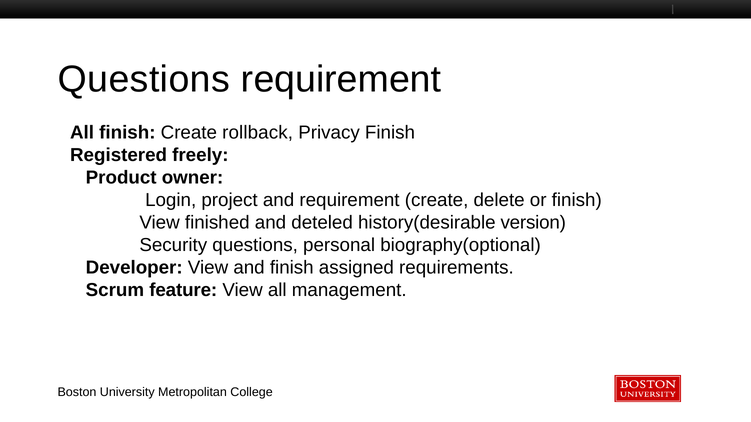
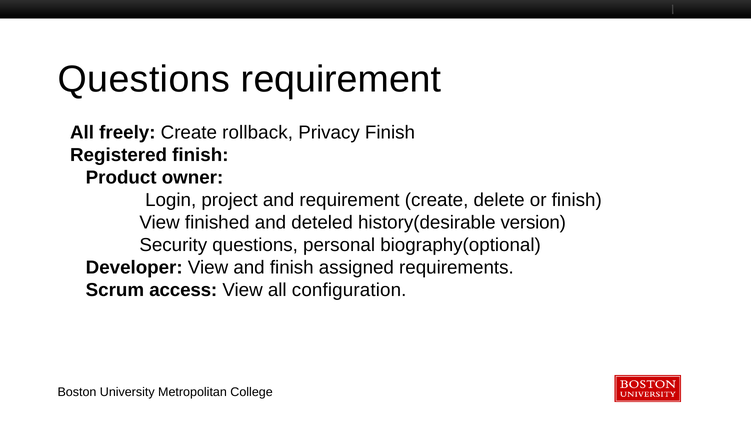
All finish: finish -> freely
Registered freely: freely -> finish
feature: feature -> access
management: management -> configuration
